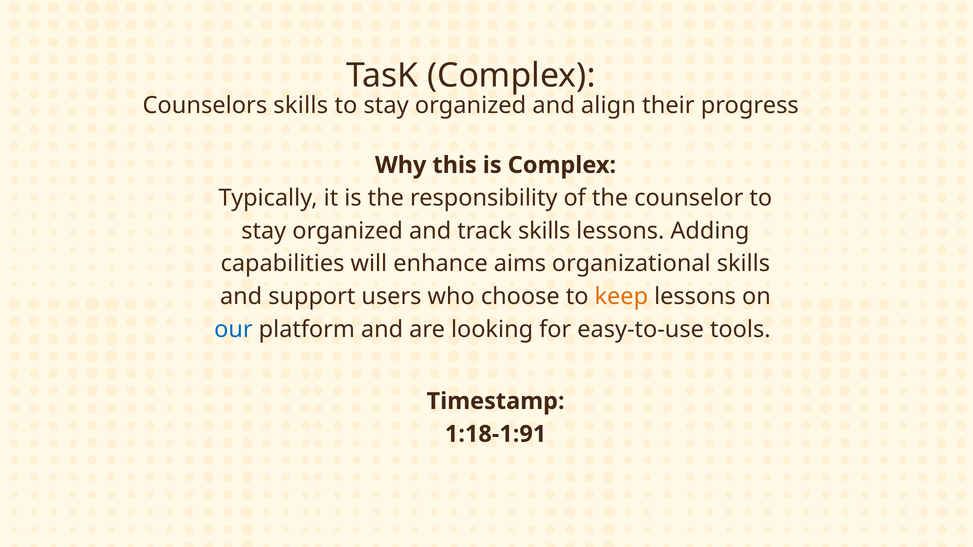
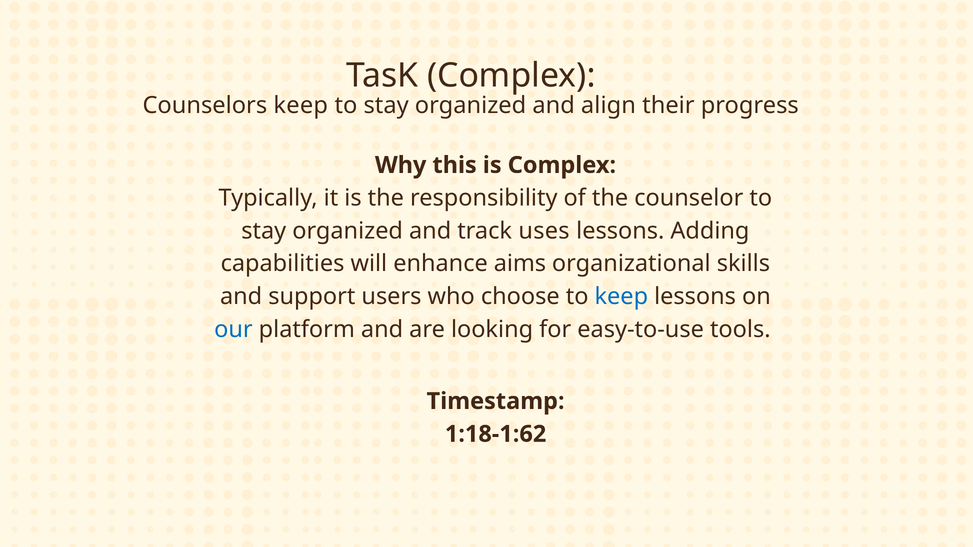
Counselors skills: skills -> keep
track skills: skills -> uses
keep at (621, 297) colour: orange -> blue
1:18-1:91: 1:18-1:91 -> 1:18-1:62
